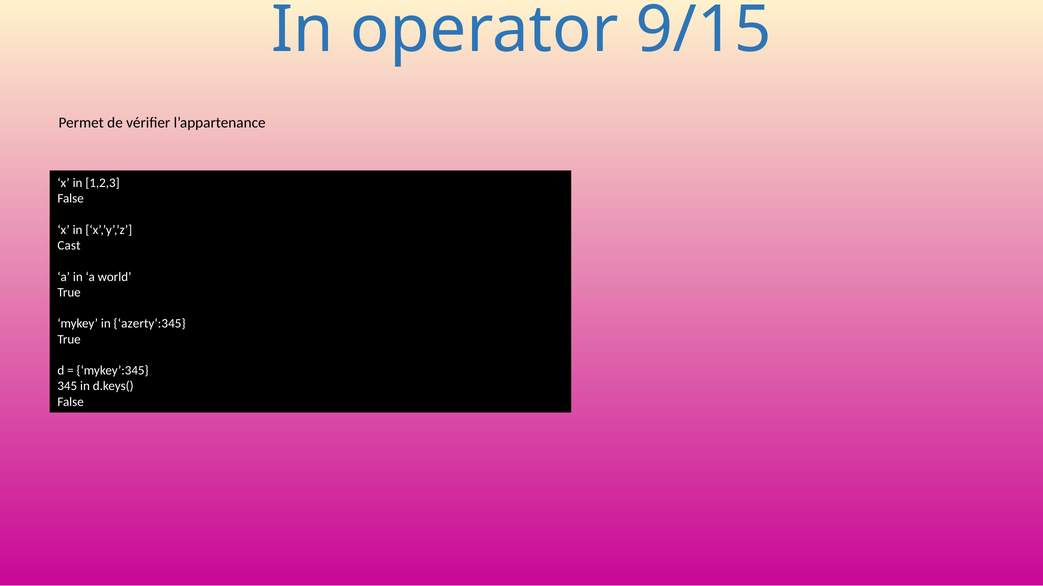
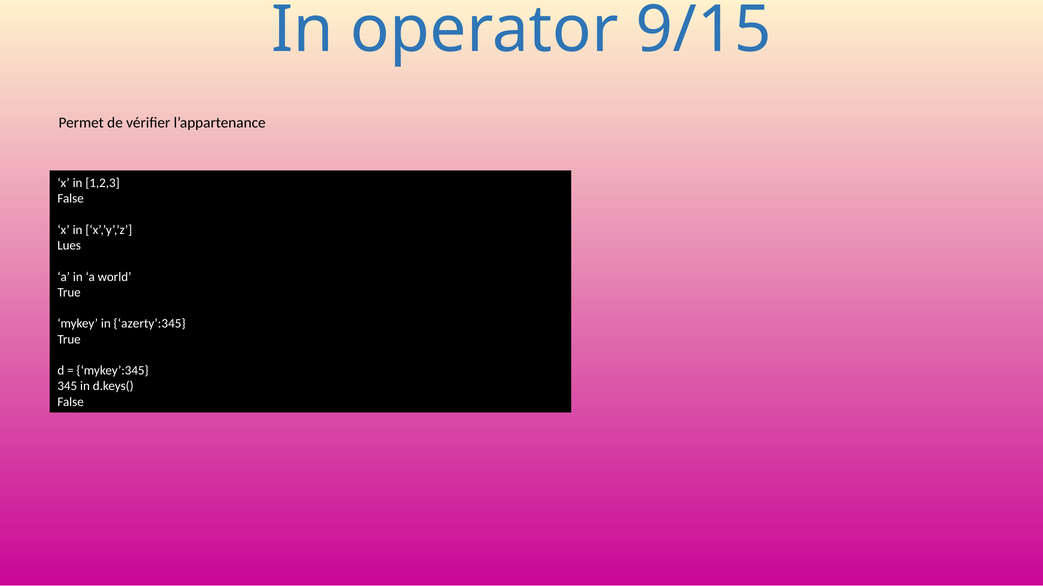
Cast: Cast -> Lues
